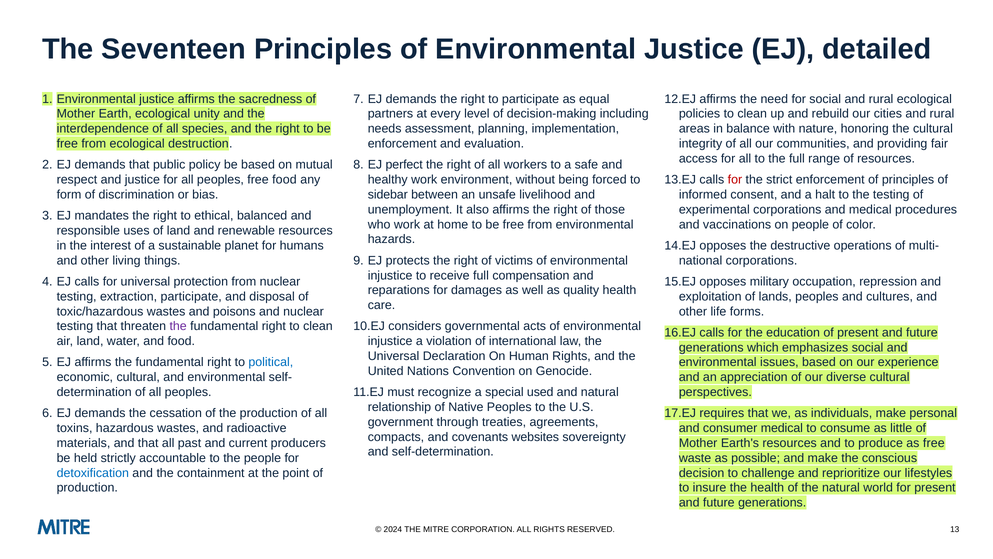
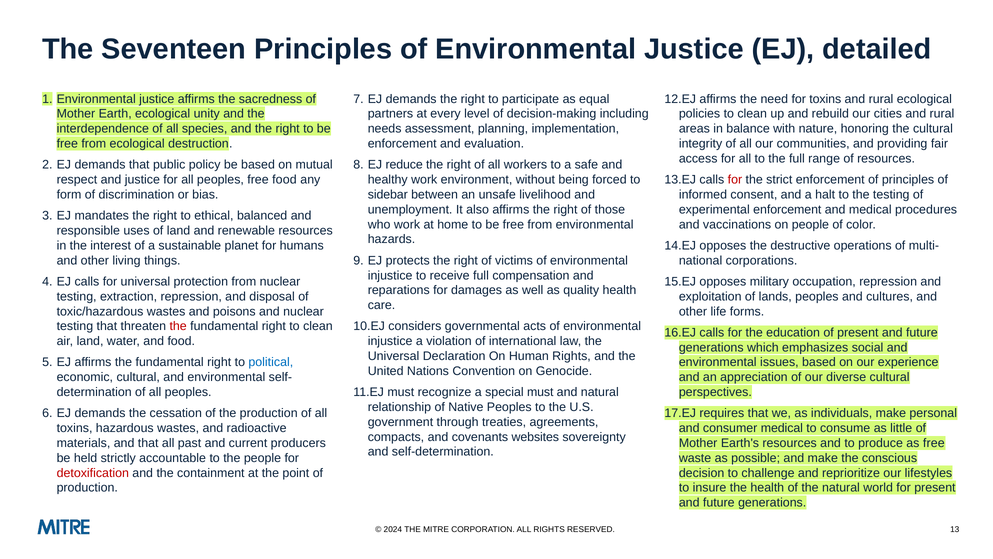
for social: social -> toxins
perfect: perfect -> reduce
experimental corporations: corporations -> enforcement
extraction participate: participate -> repression
the at (178, 326) colour: purple -> red
special used: used -> must
detoxification colour: blue -> red
